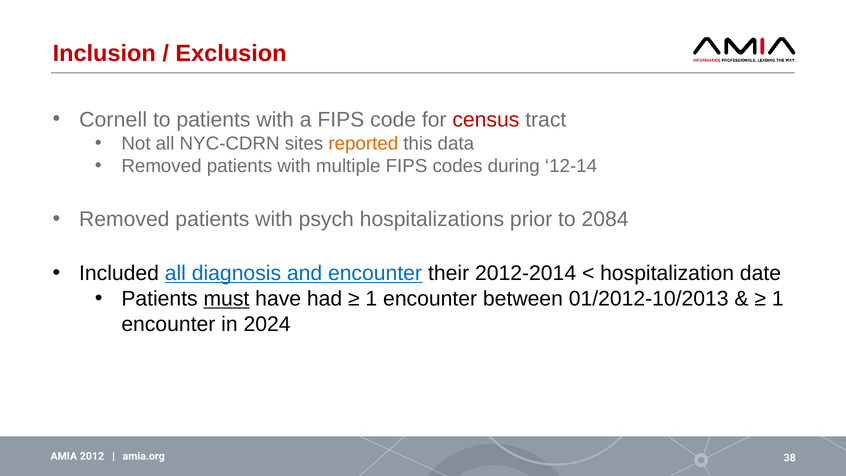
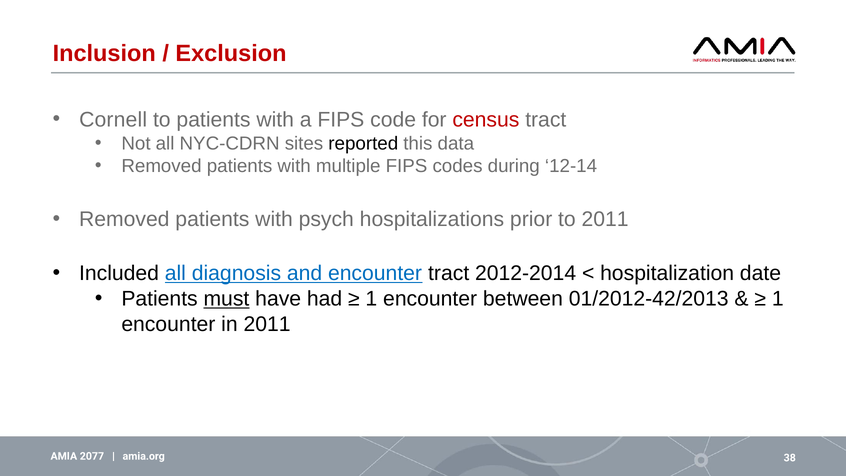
reported colour: orange -> black
to 2084: 2084 -> 2011
encounter their: their -> tract
01/2012-10/2013: 01/2012-10/2013 -> 01/2012-42/2013
in 2024: 2024 -> 2011
2012: 2012 -> 2077
